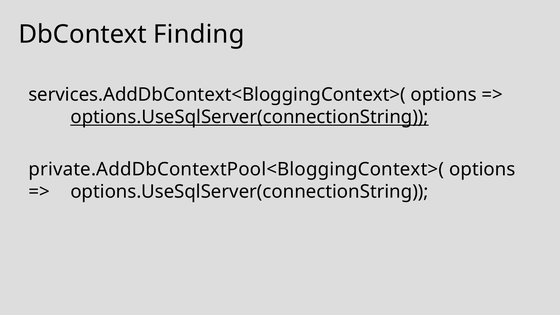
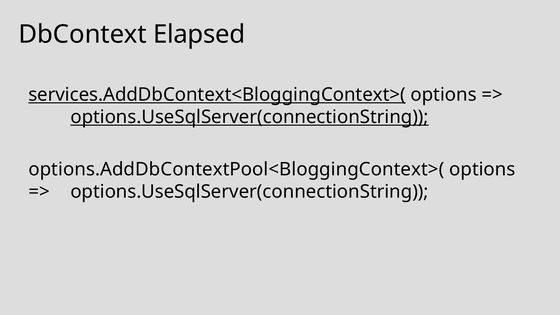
Finding: Finding -> Elapsed
services.AddDbContext<BloggingContext>( underline: none -> present
private.AddDbContextPool<BloggingContext>(: private.AddDbContextPool<BloggingContext>( -> options.AddDbContextPool<BloggingContext>(
